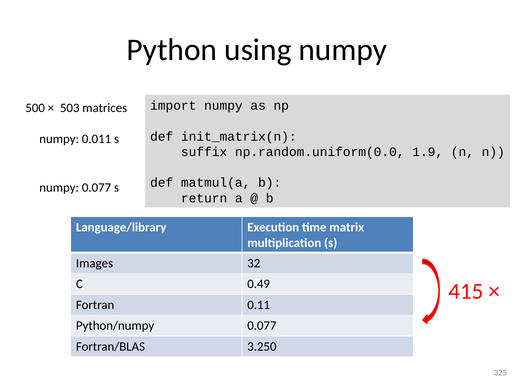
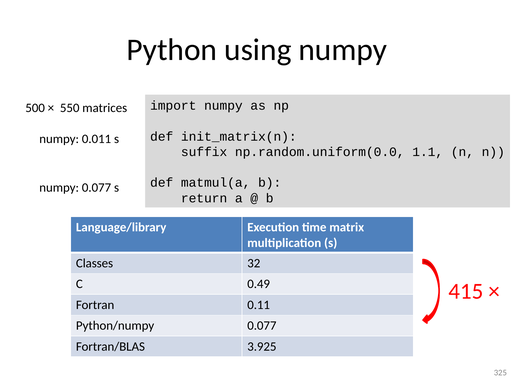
503: 503 -> 550
1.9: 1.9 -> 1.1
Images: Images -> Classes
3.250: 3.250 -> 3.925
